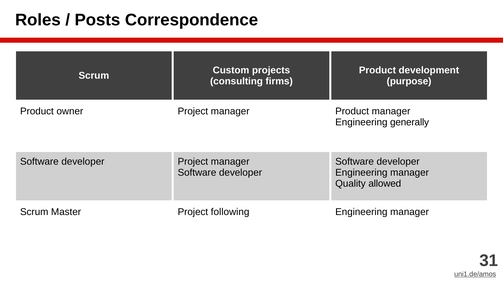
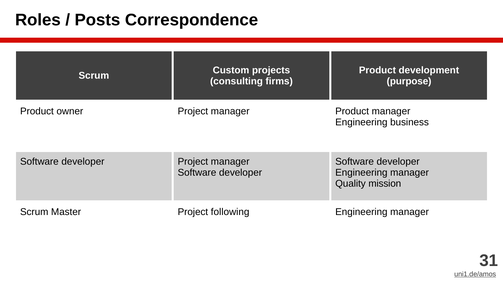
generally: generally -> business
allowed: allowed -> mission
